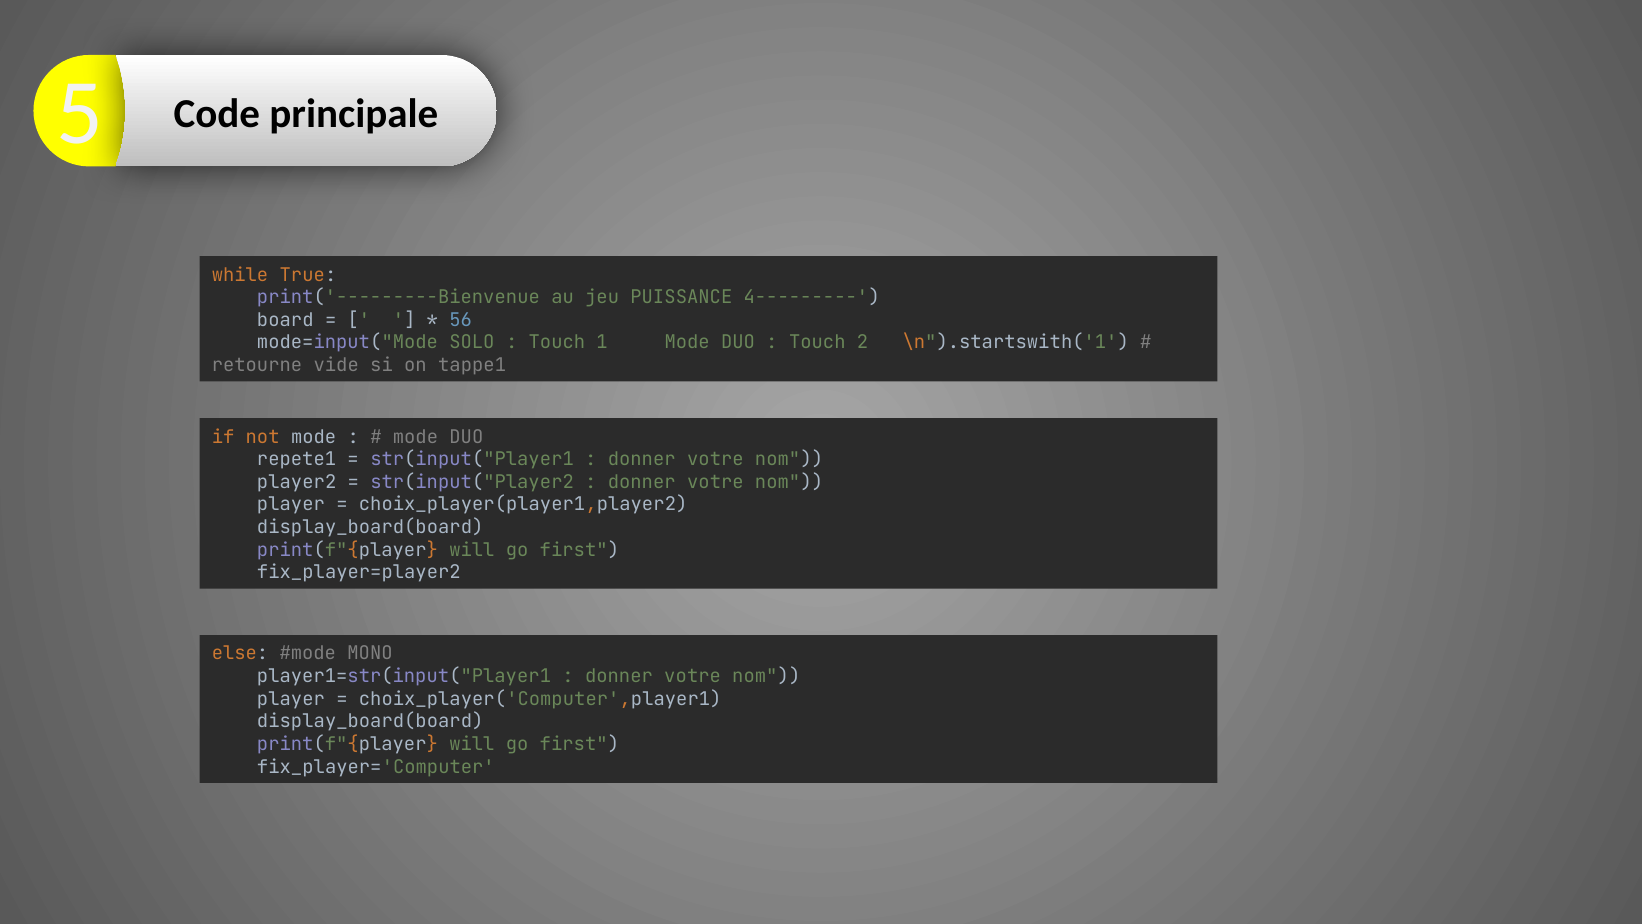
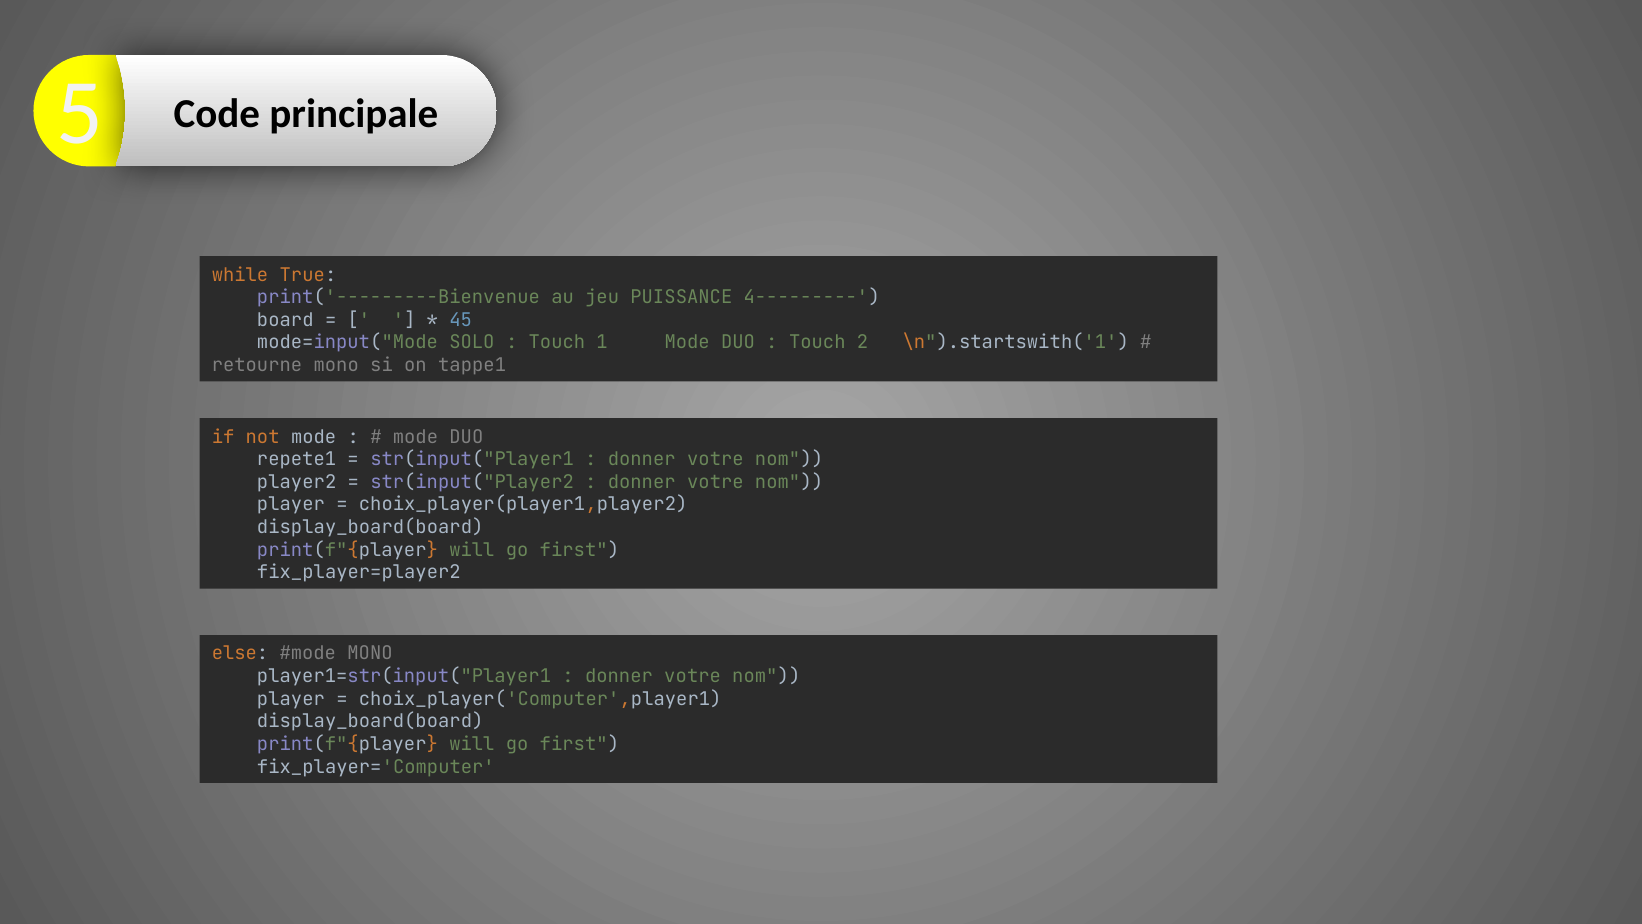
56: 56 -> 45
retourne vide: vide -> mono
